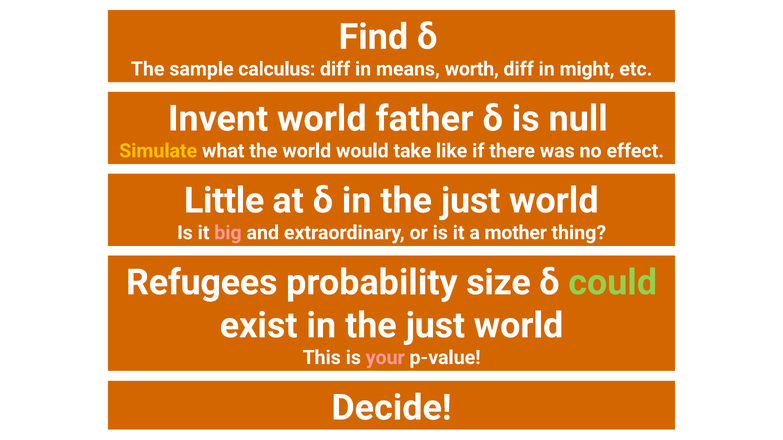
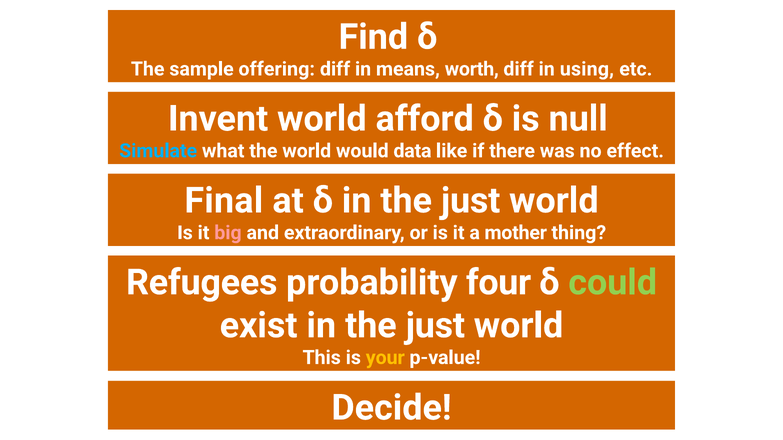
calculus: calculus -> offering
might: might -> using
father: father -> afford
Simulate colour: yellow -> light blue
take: take -> data
Little: Little -> Final
size: size -> four
your colour: pink -> yellow
